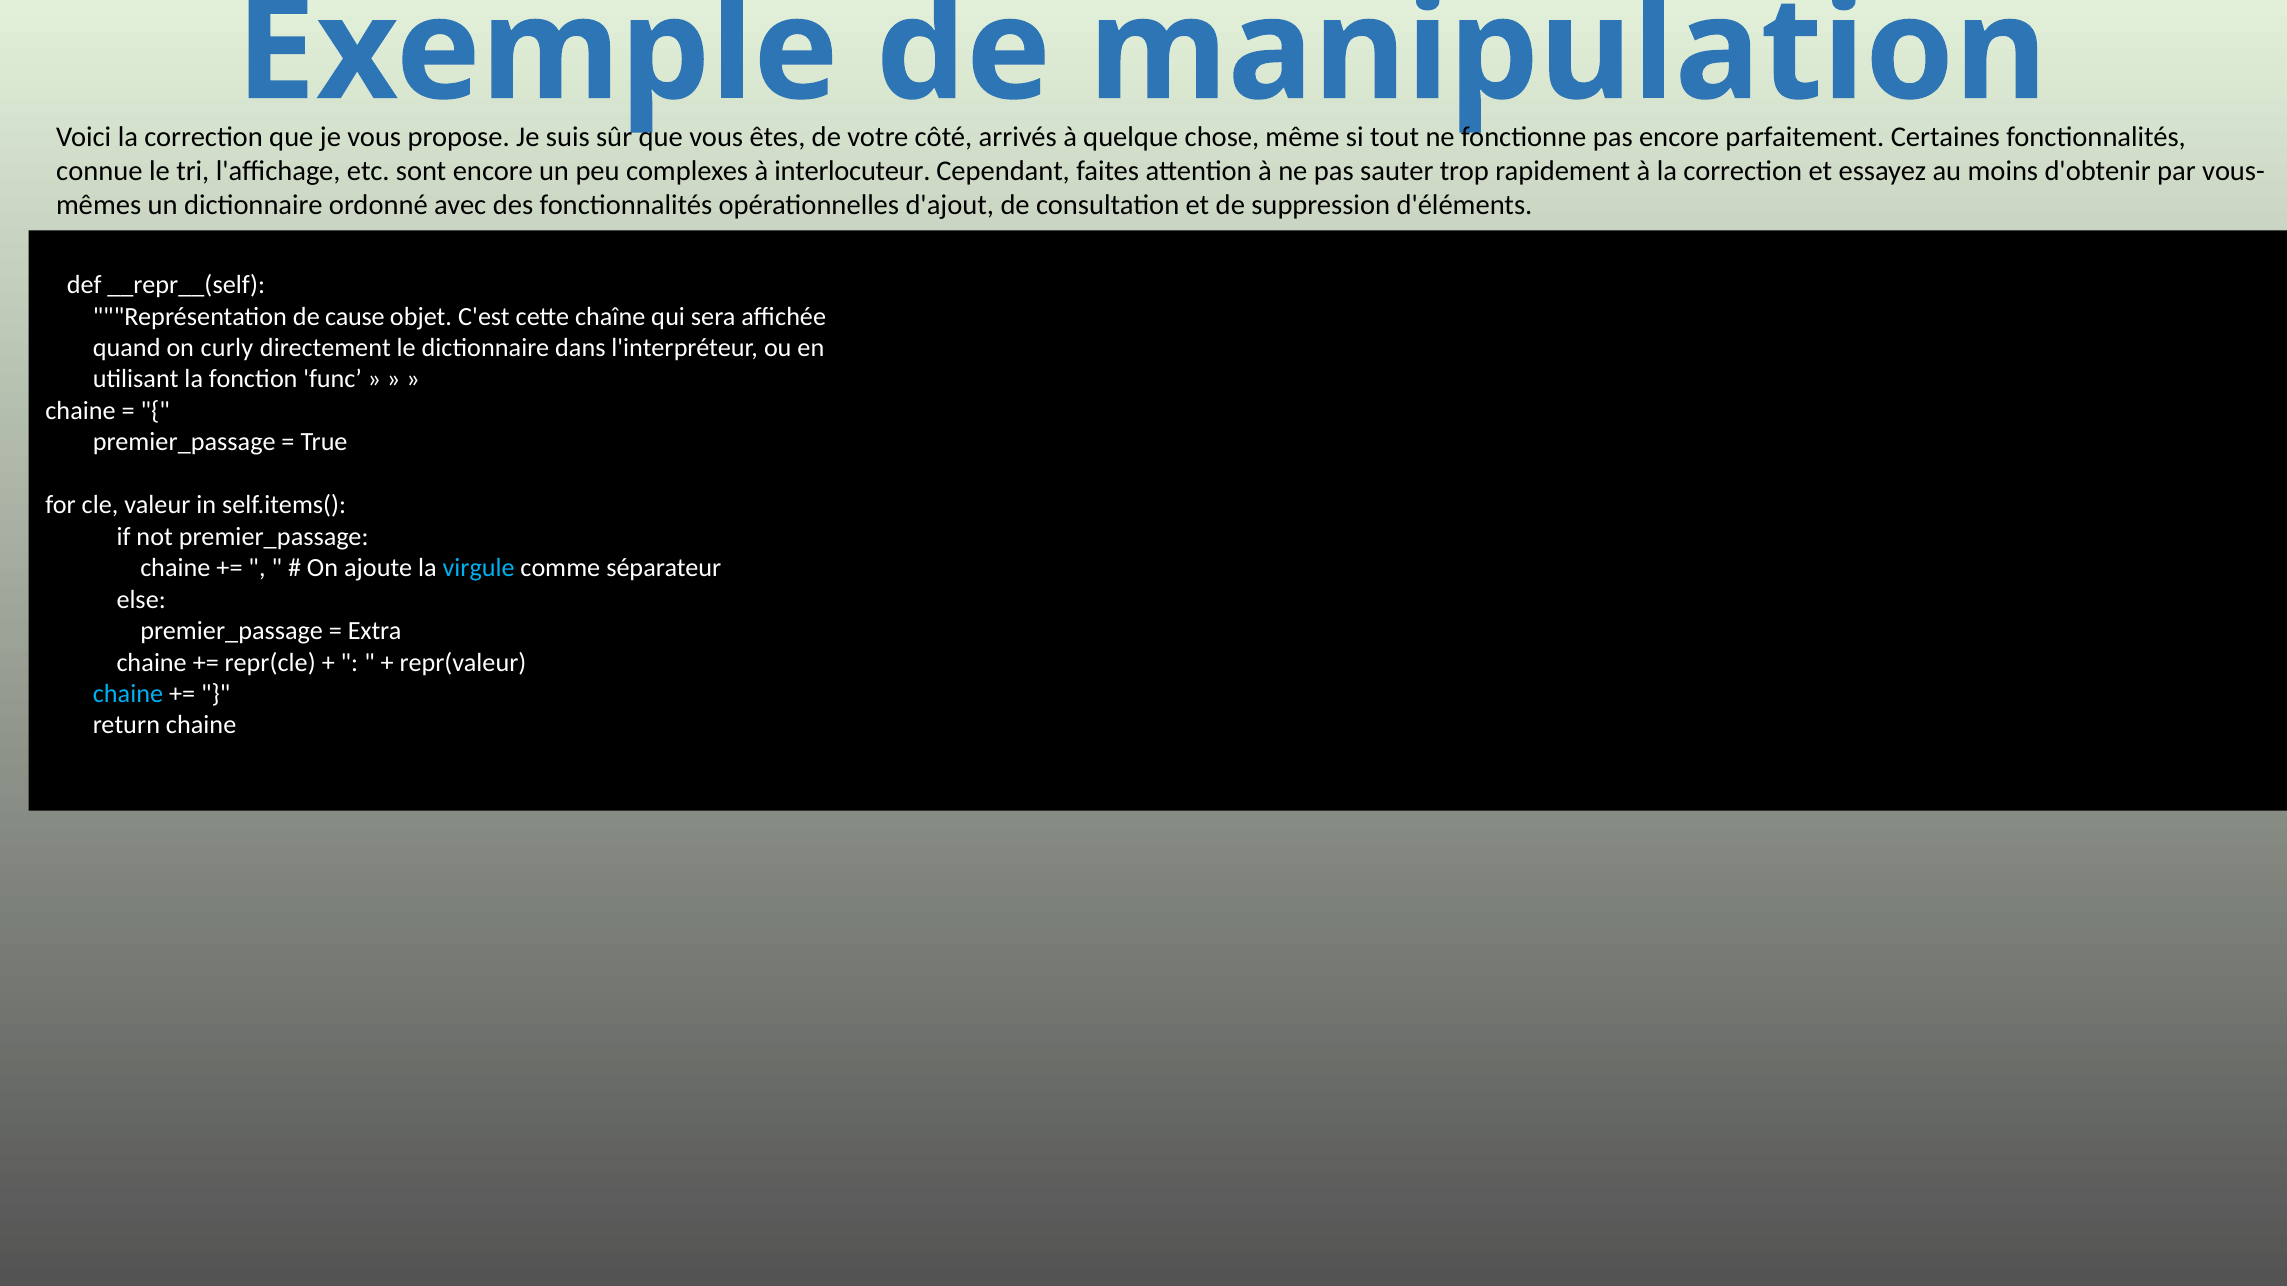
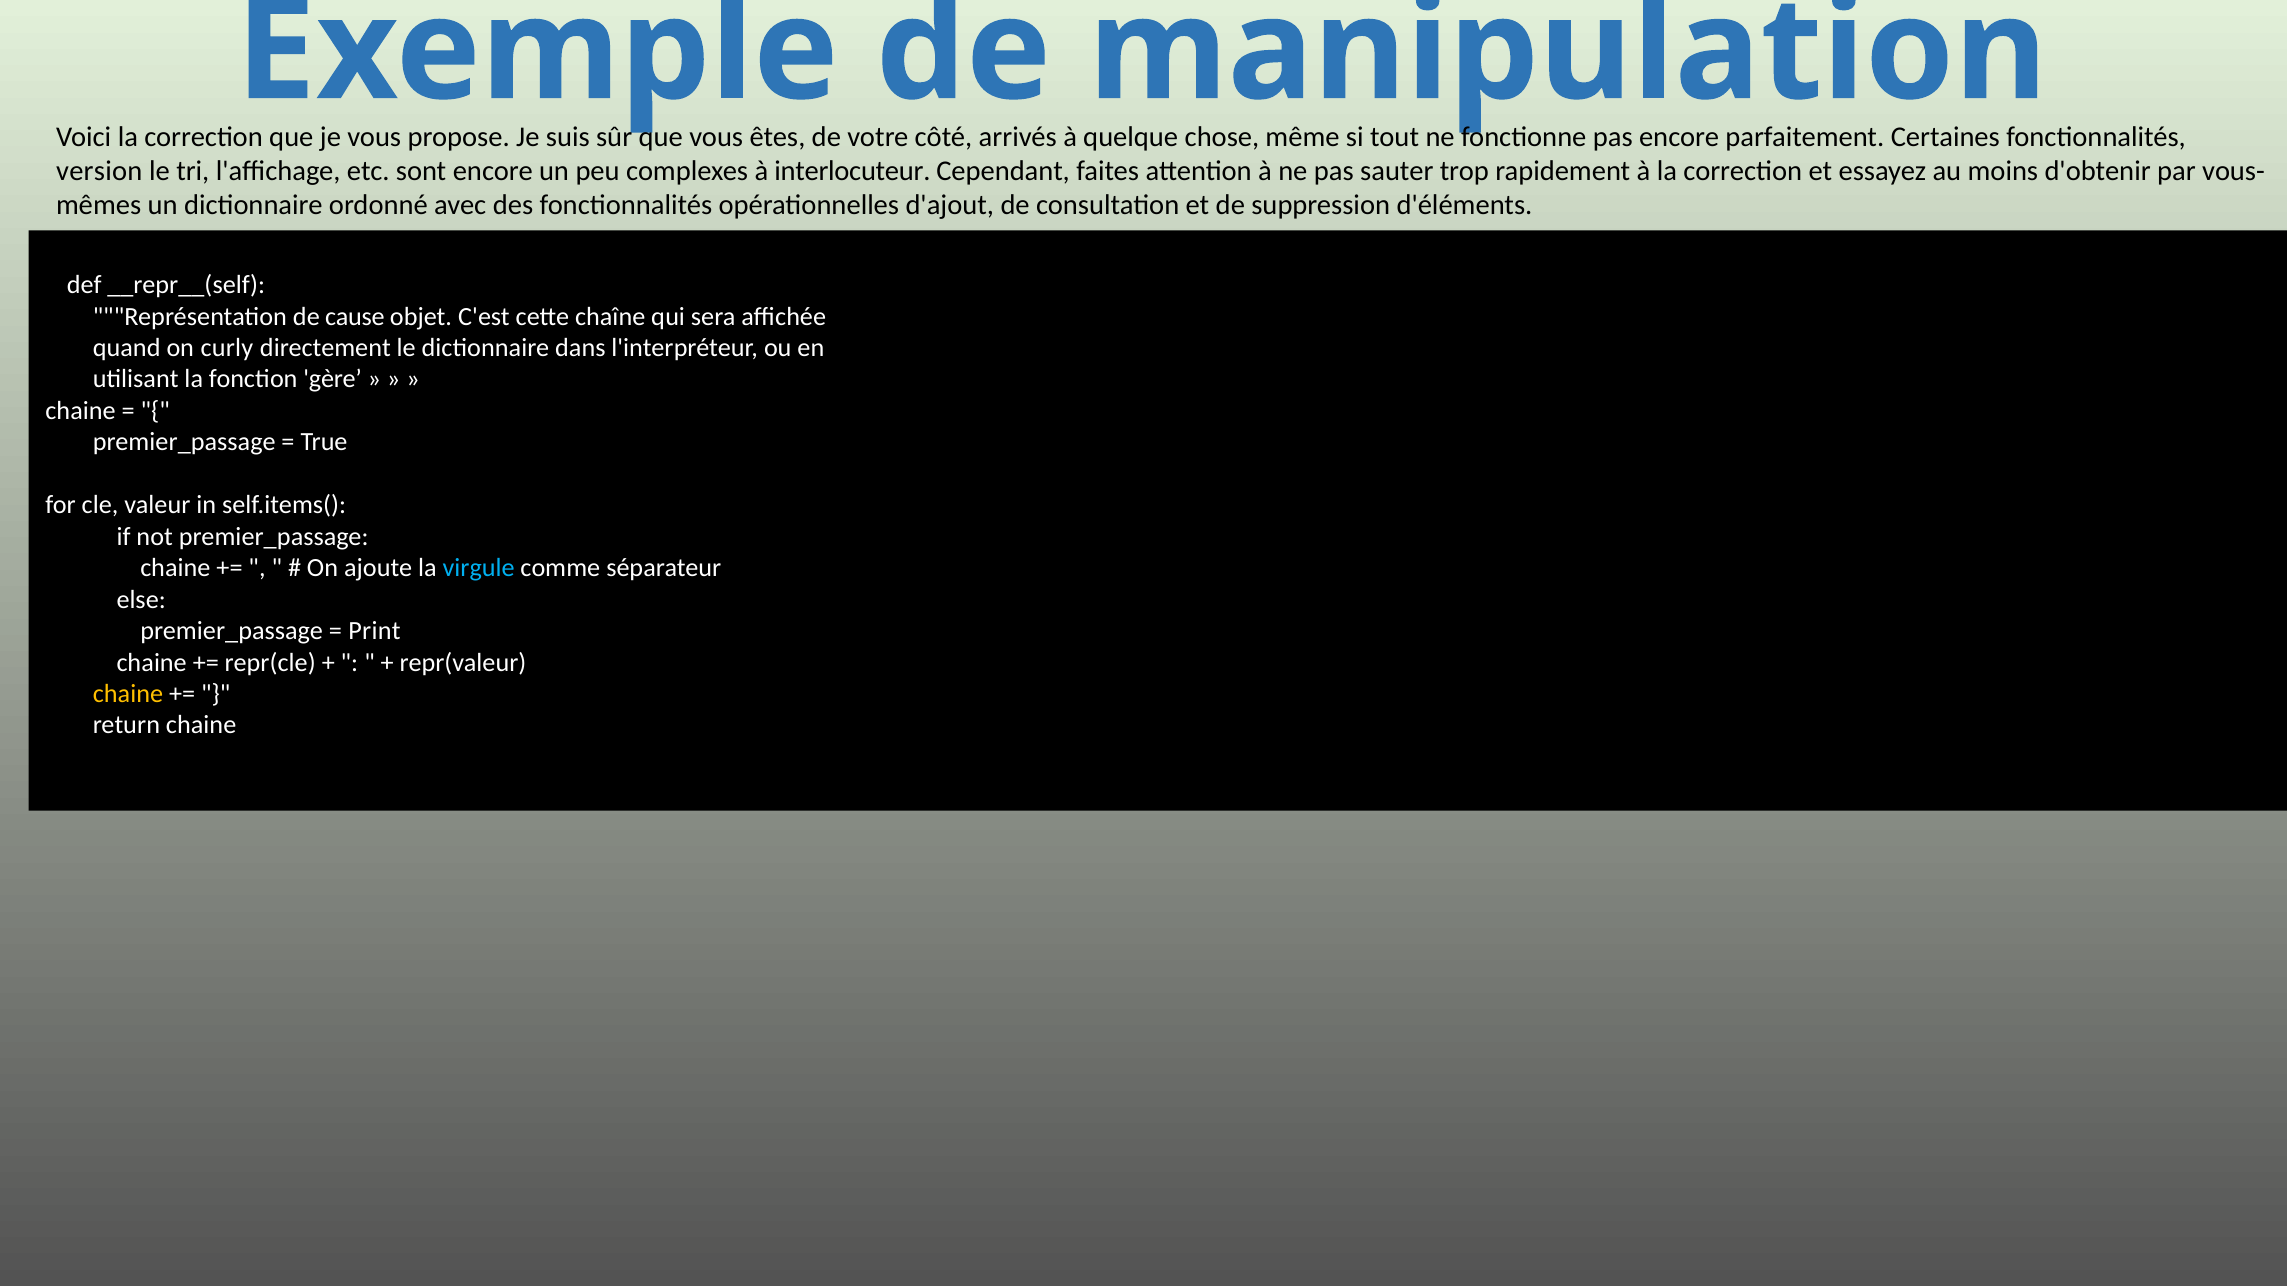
connue: connue -> version
func: func -> gère
Extra: Extra -> Print
chaine at (128, 694) colour: light blue -> yellow
